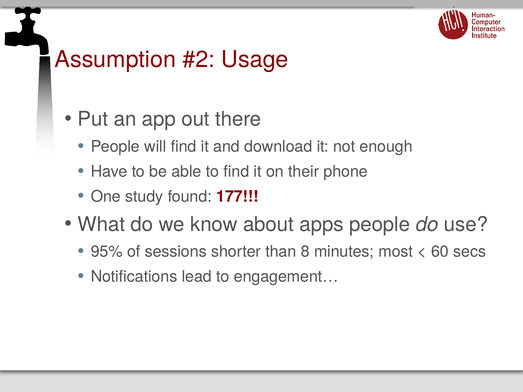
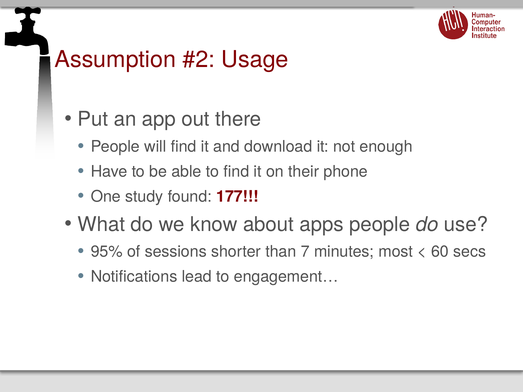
8: 8 -> 7
